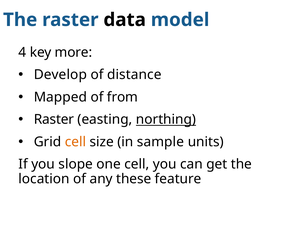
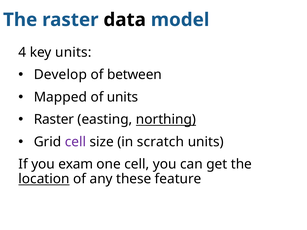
key more: more -> units
distance: distance -> between
of from: from -> units
cell at (75, 142) colour: orange -> purple
sample: sample -> scratch
slope: slope -> exam
location underline: none -> present
